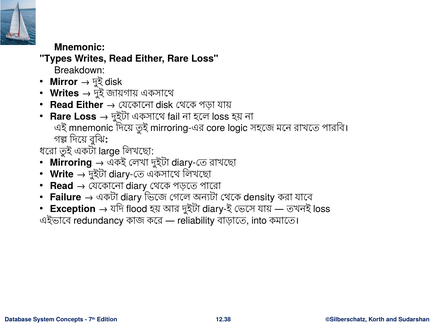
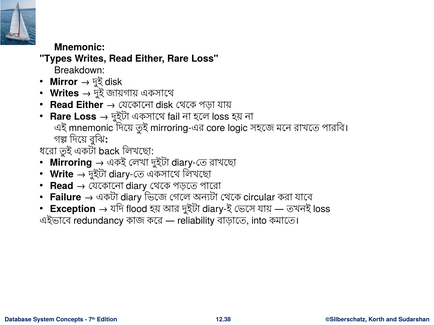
large: large -> back
density: density -> circular
